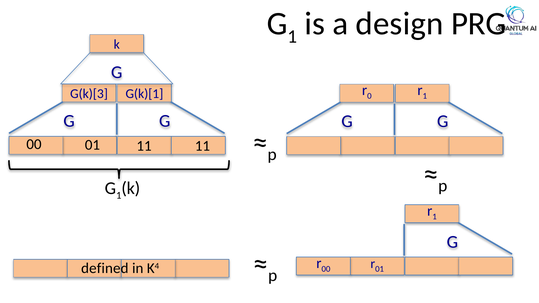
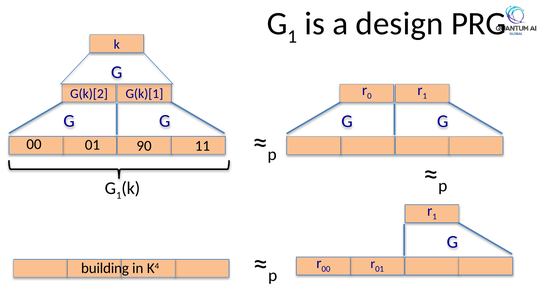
G(k)[3: G(k)[3 -> G(k)[2
01 11: 11 -> 90
defined: defined -> building
